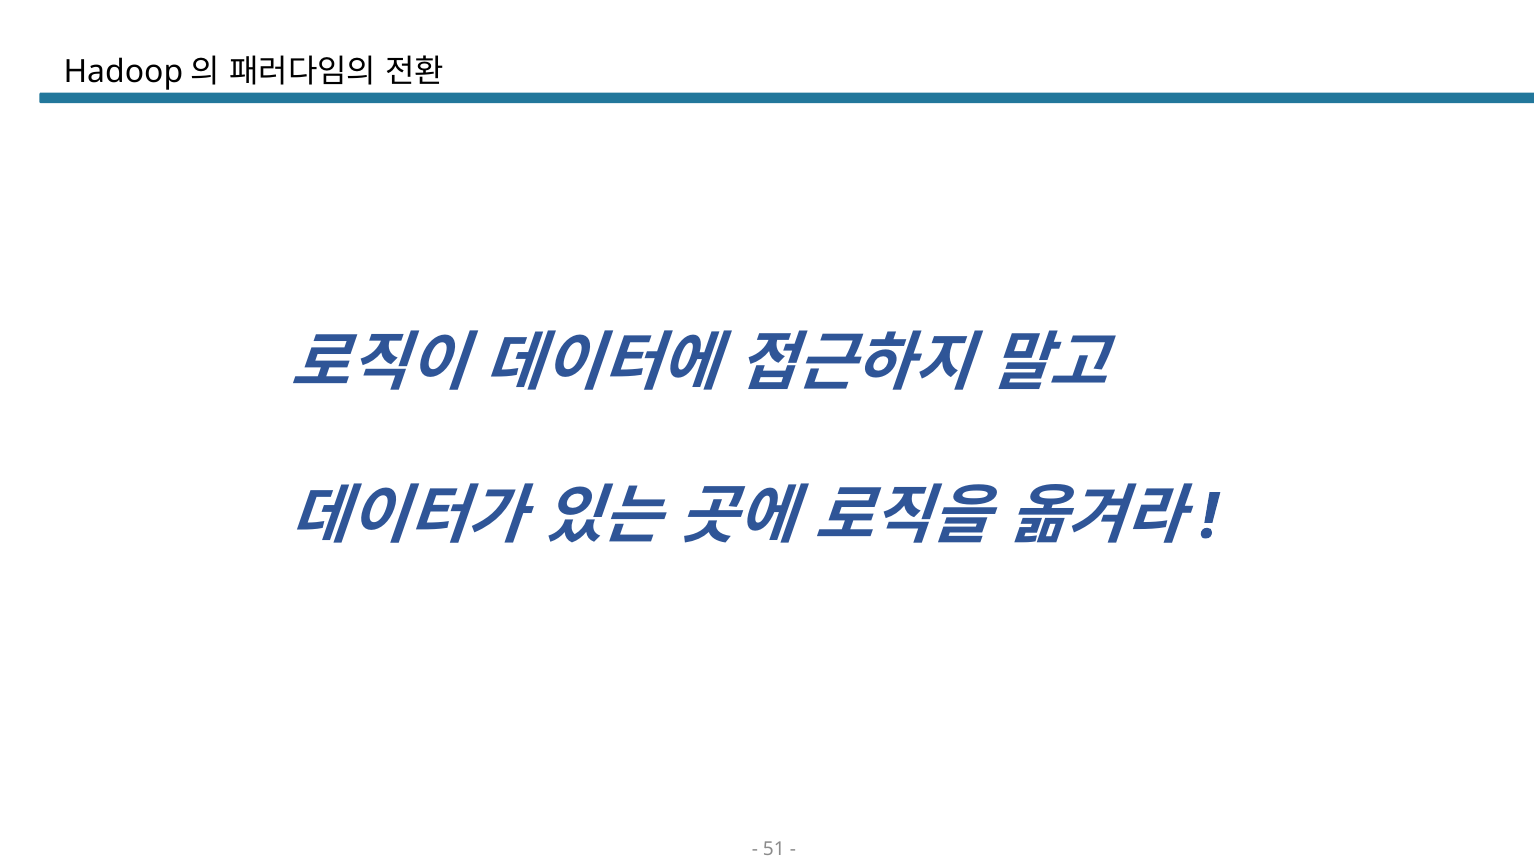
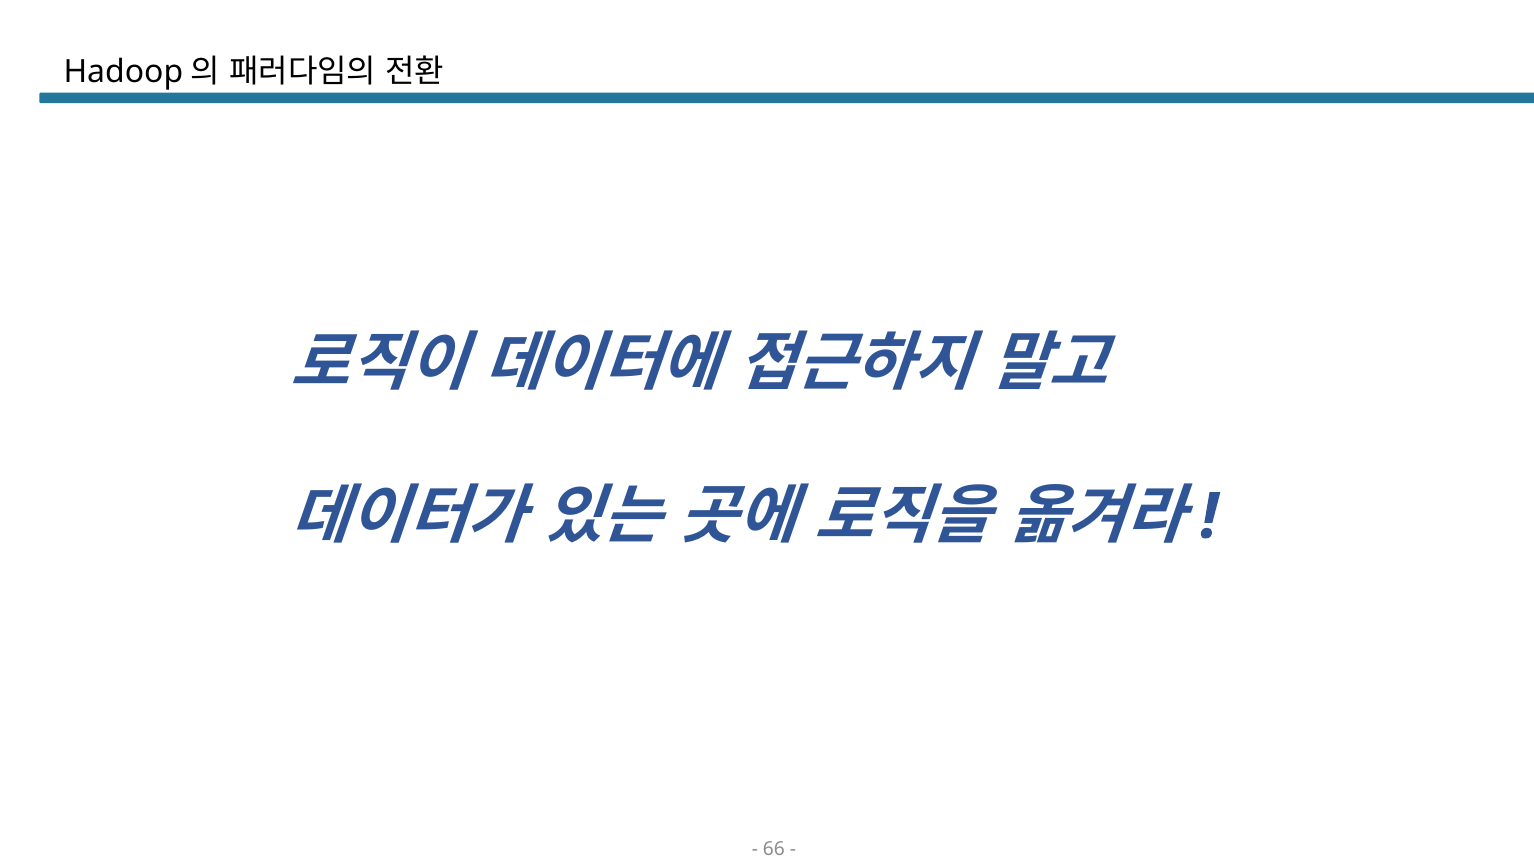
51: 51 -> 66
